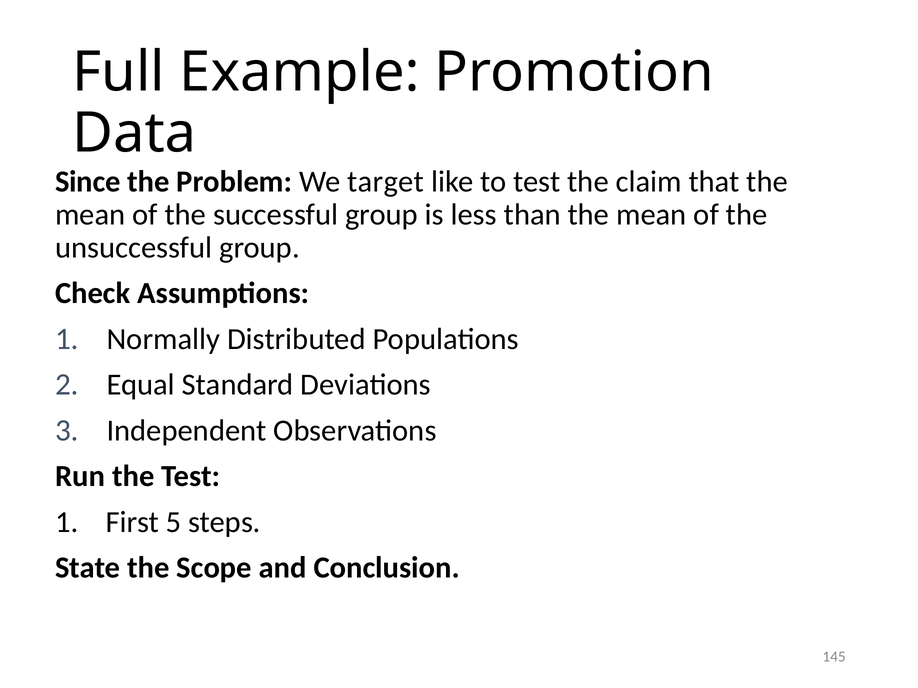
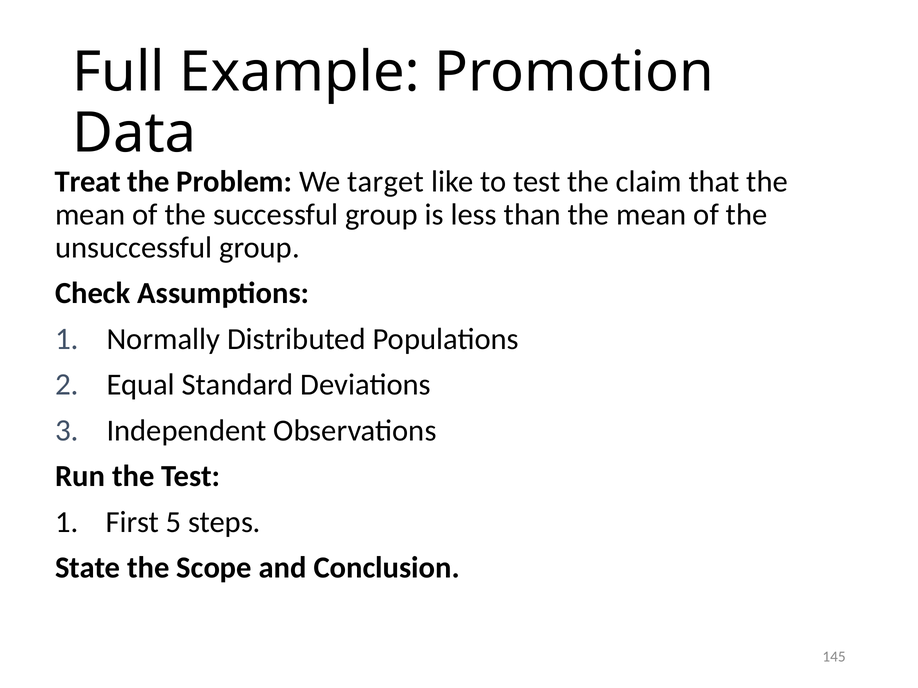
Since: Since -> Treat
